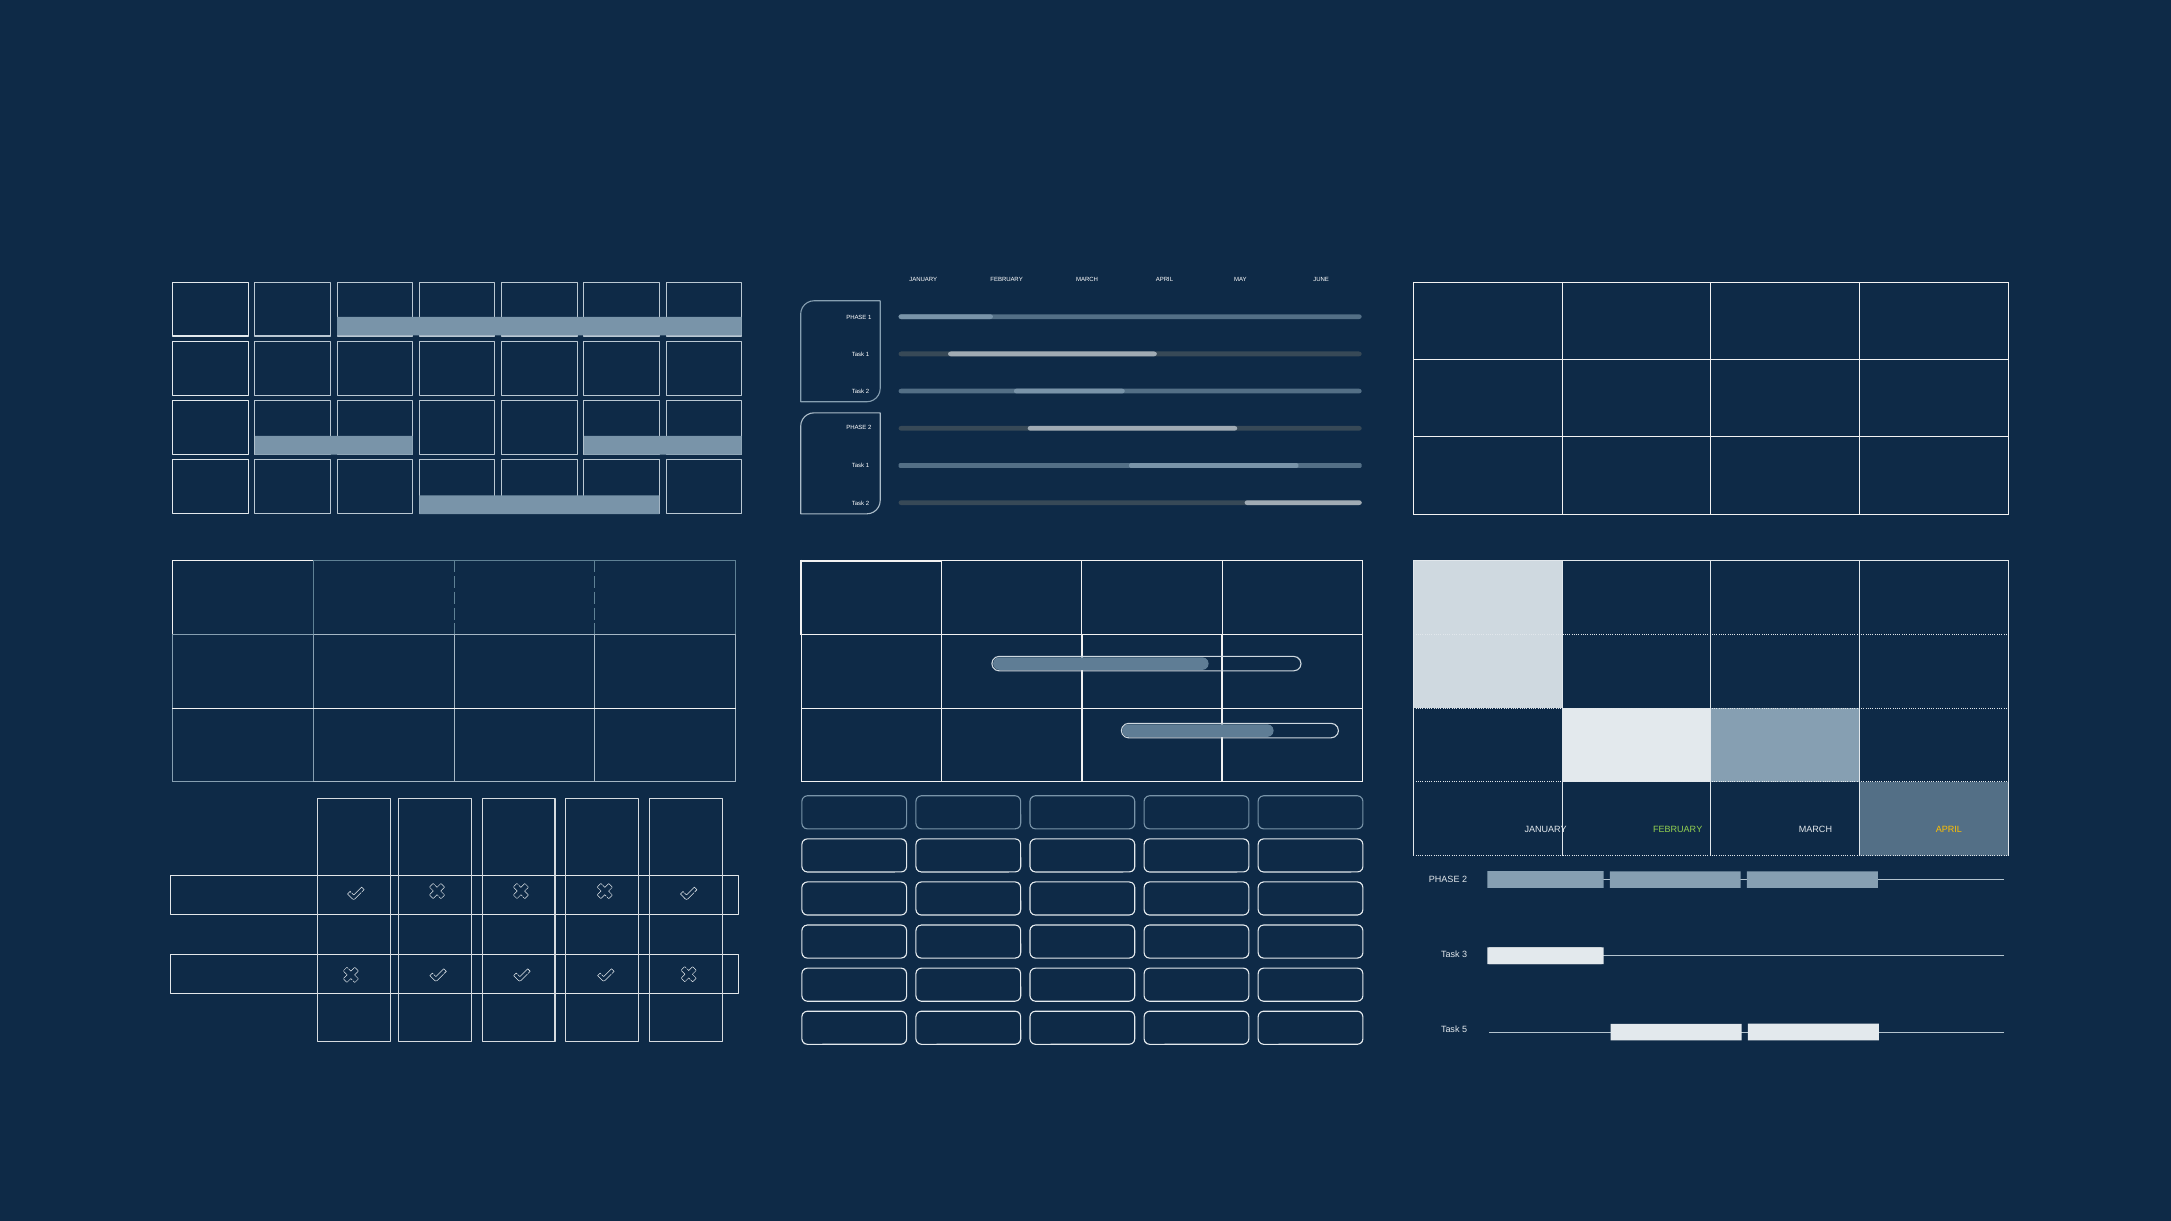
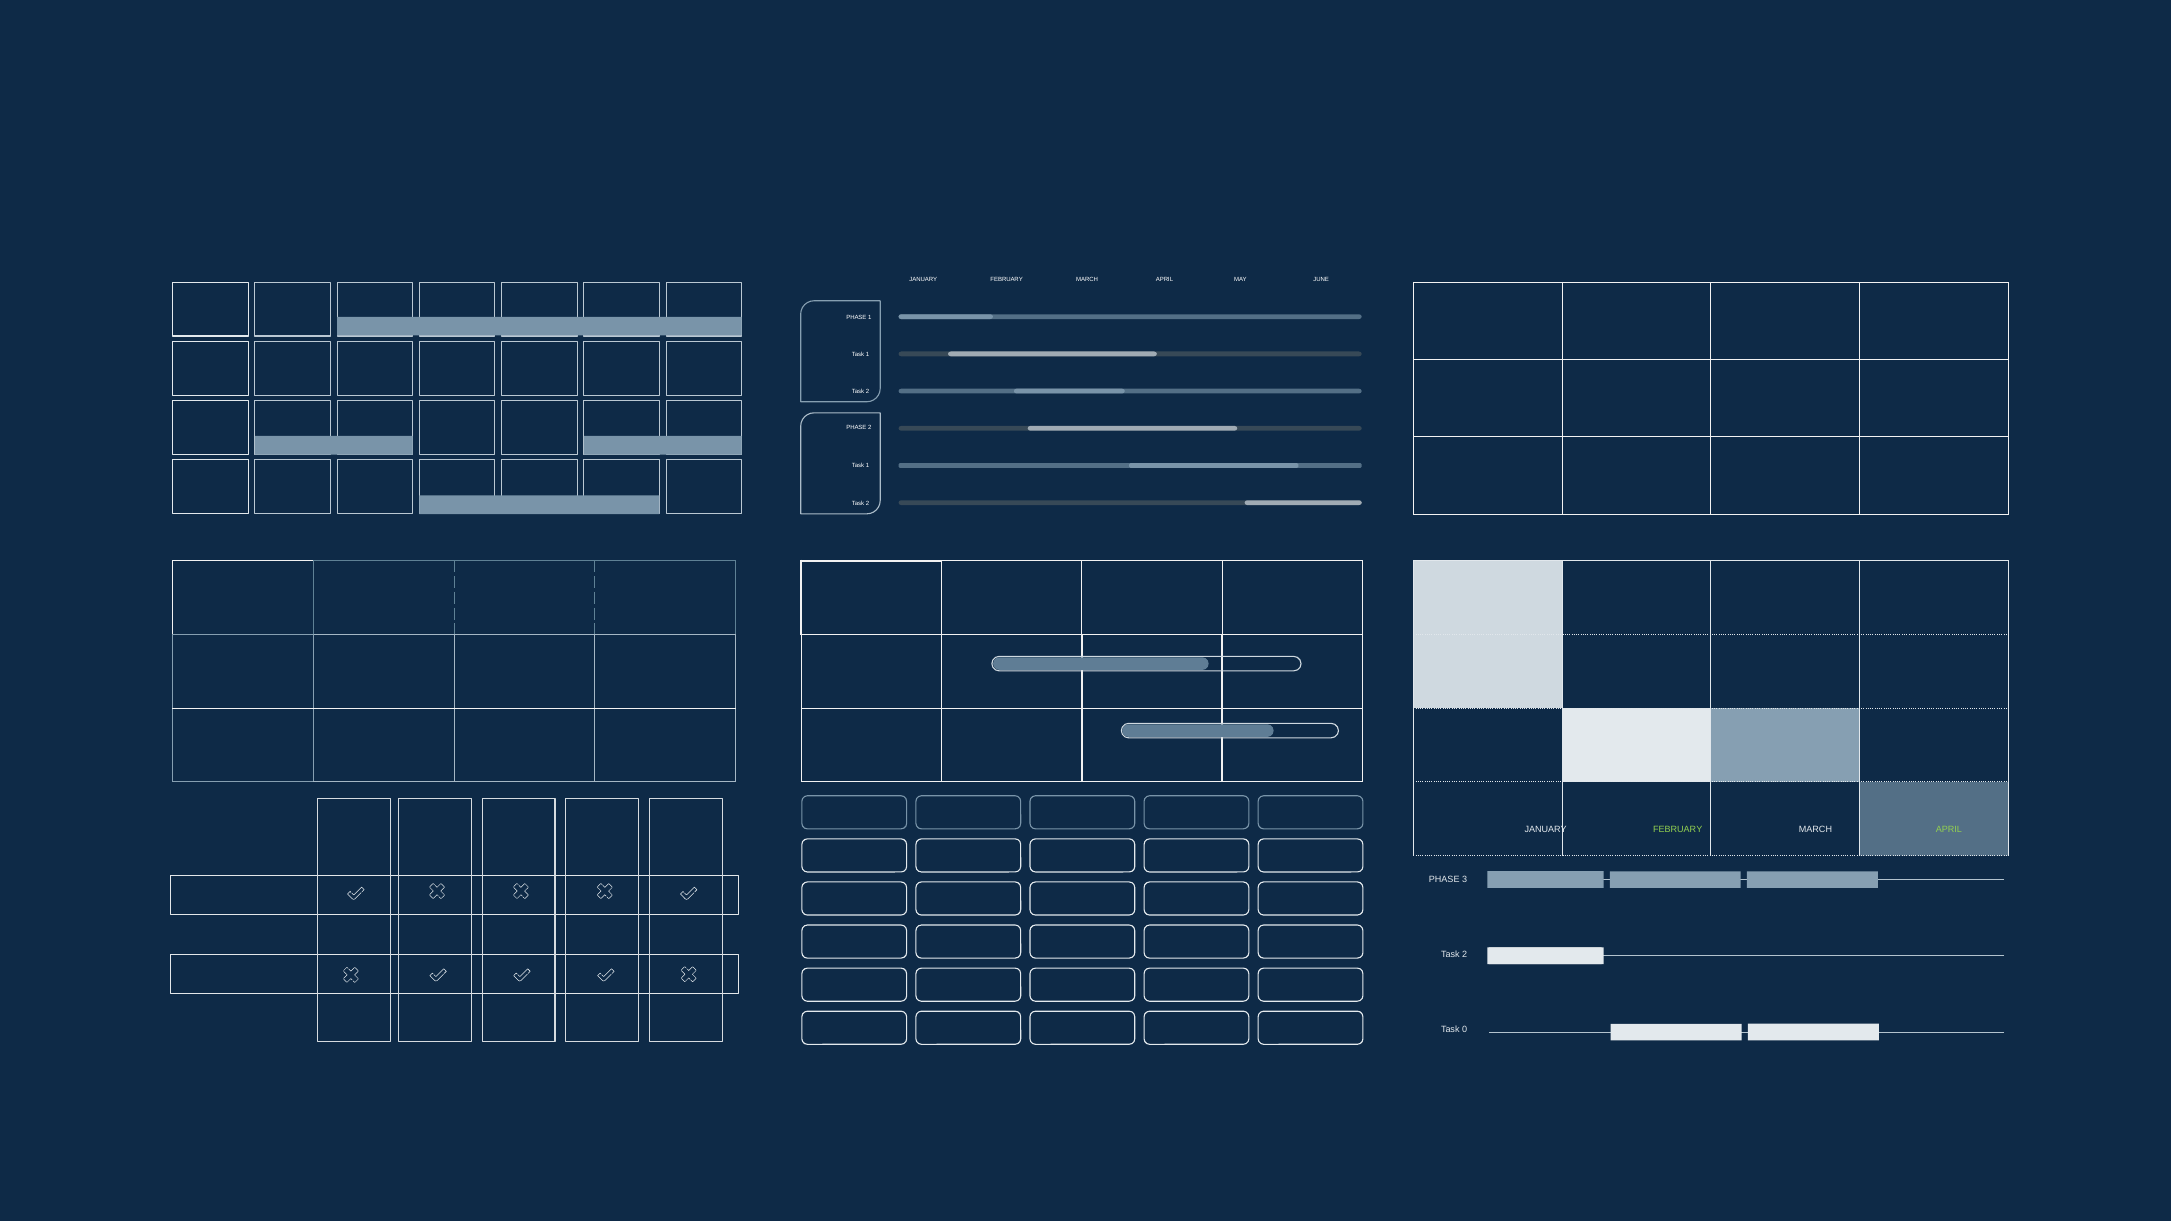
APRIL at (1949, 830) colour: yellow -> light green
2 at (1465, 880): 2 -> 3
3 at (1465, 955): 3 -> 2
5: 5 -> 0
